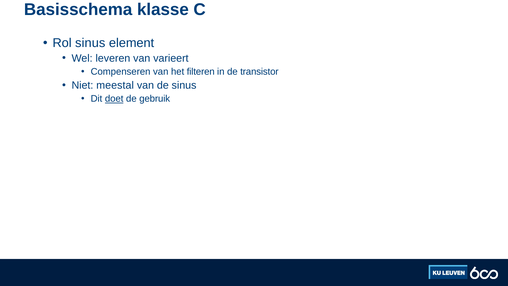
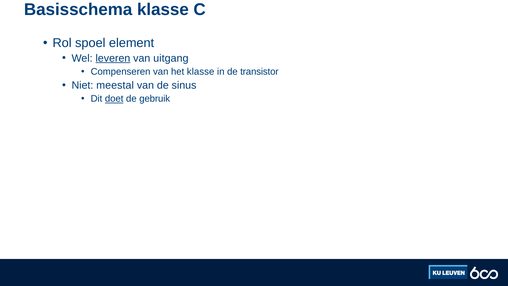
Rol sinus: sinus -> spoel
leveren underline: none -> present
varieert: varieert -> uitgang
het filteren: filteren -> klasse
